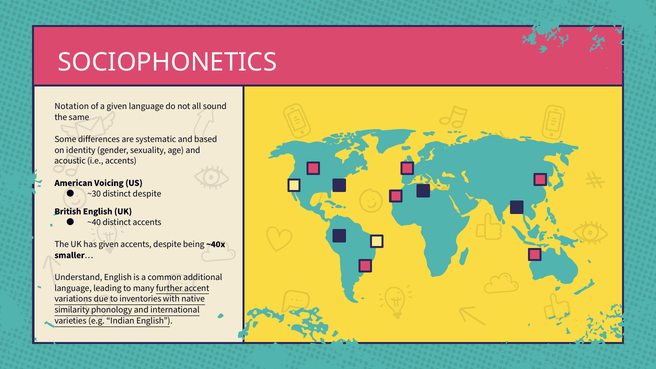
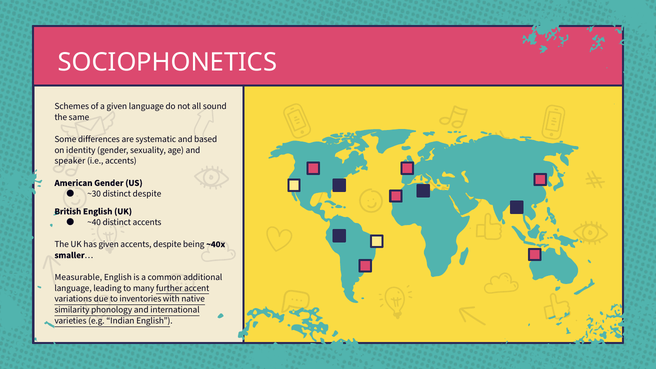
Notation: Notation -> Schemes
acoustic: acoustic -> speaker
American Voicing: Voicing -> Gender
Understand: Understand -> Measurable
